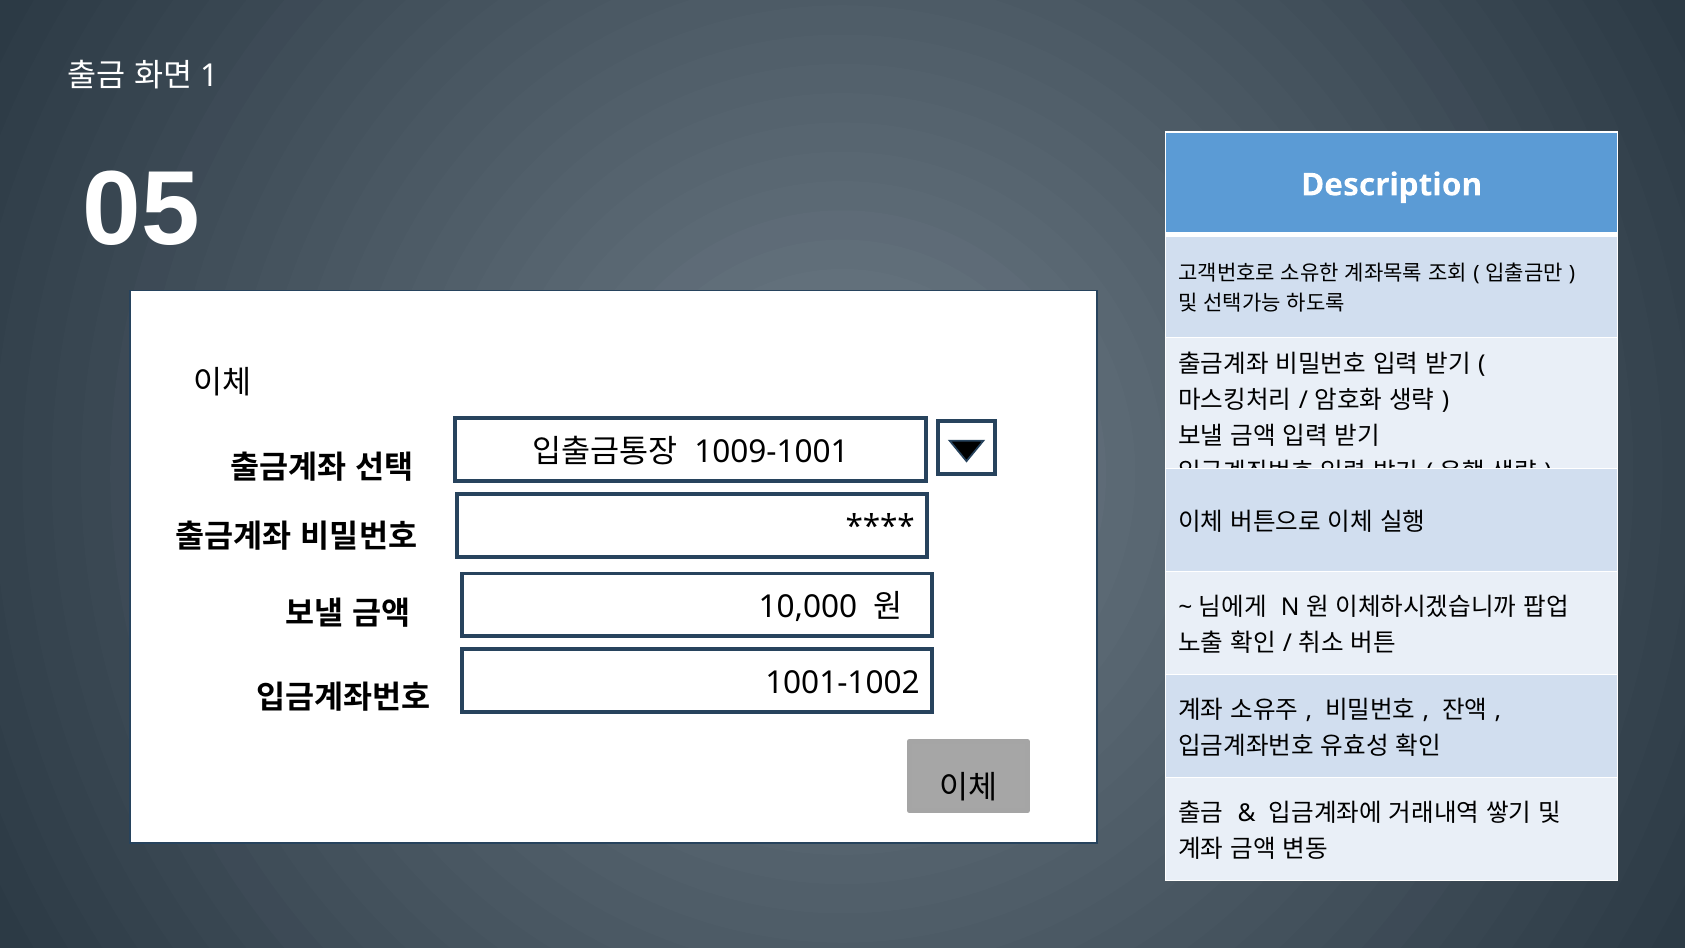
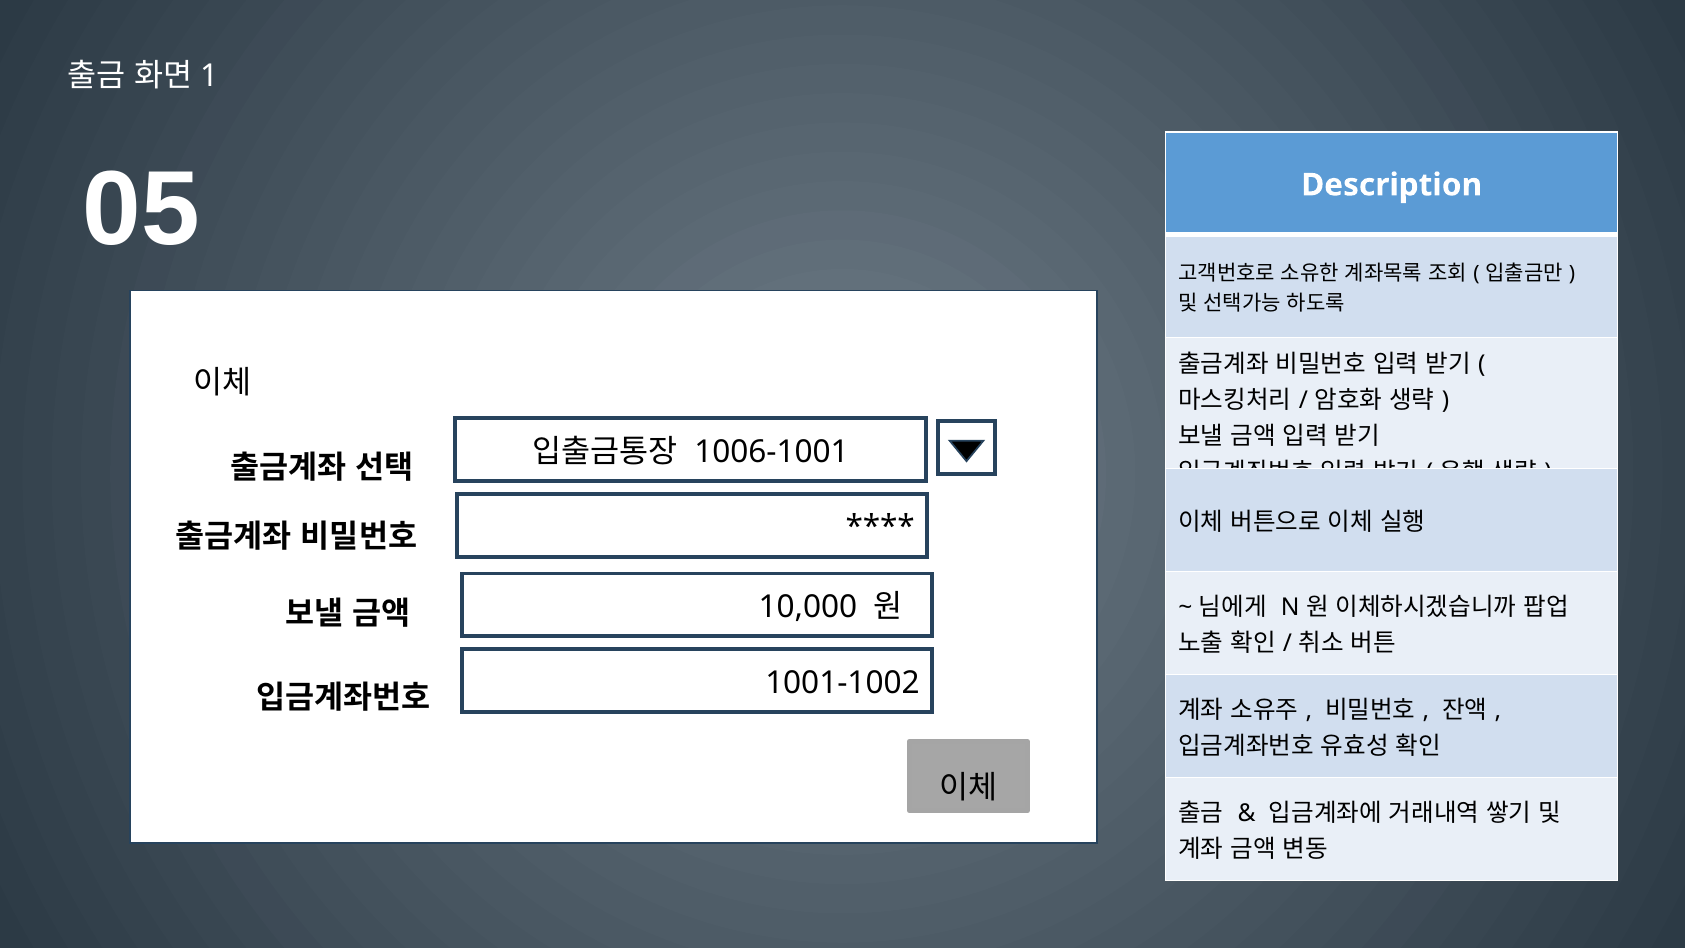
1009-1001: 1009-1001 -> 1006-1001
